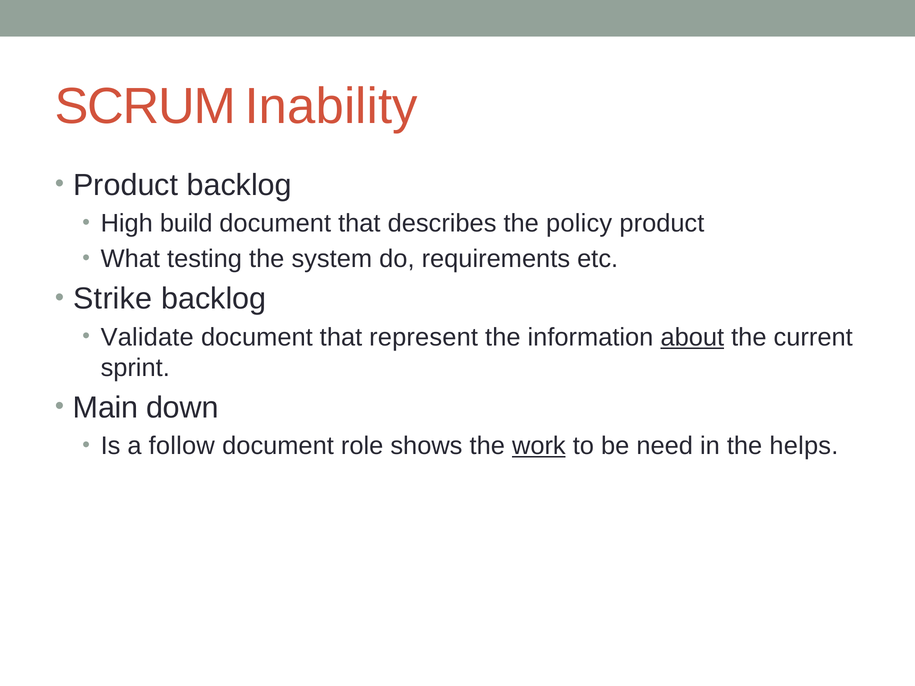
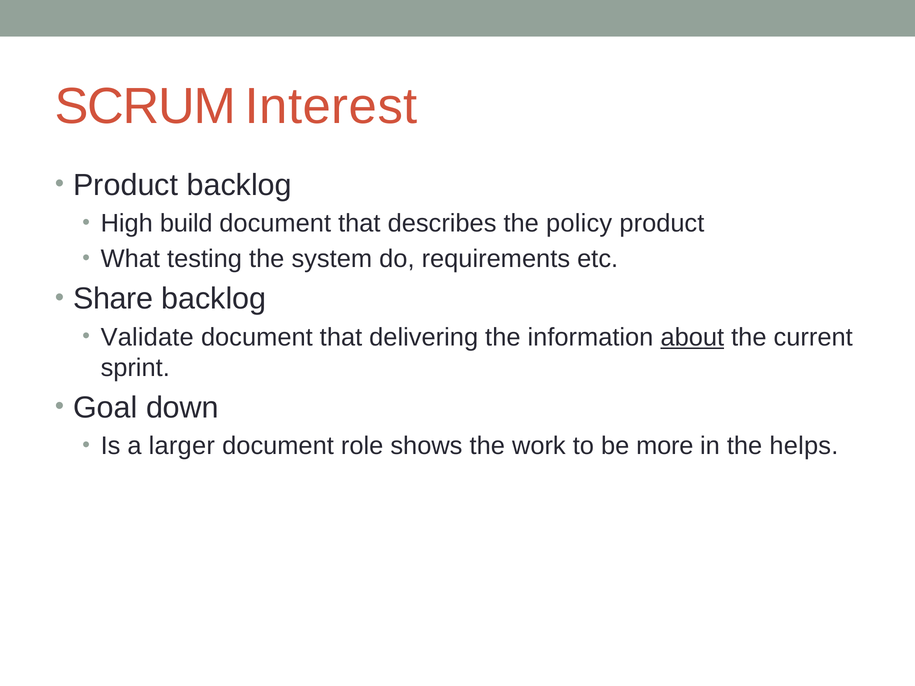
Inability: Inability -> Interest
Strike: Strike -> Share
represent: represent -> delivering
Main: Main -> Goal
follow: follow -> larger
work underline: present -> none
need: need -> more
